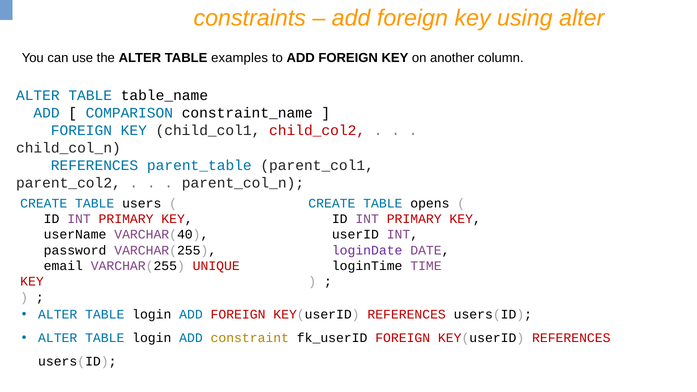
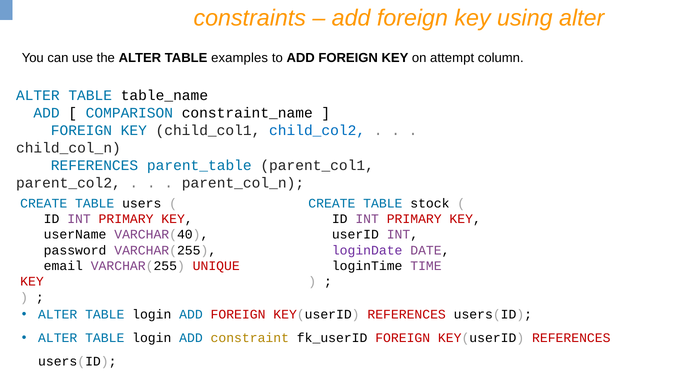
another: another -> attempt
child_col2 colour: red -> blue
opens: opens -> stock
